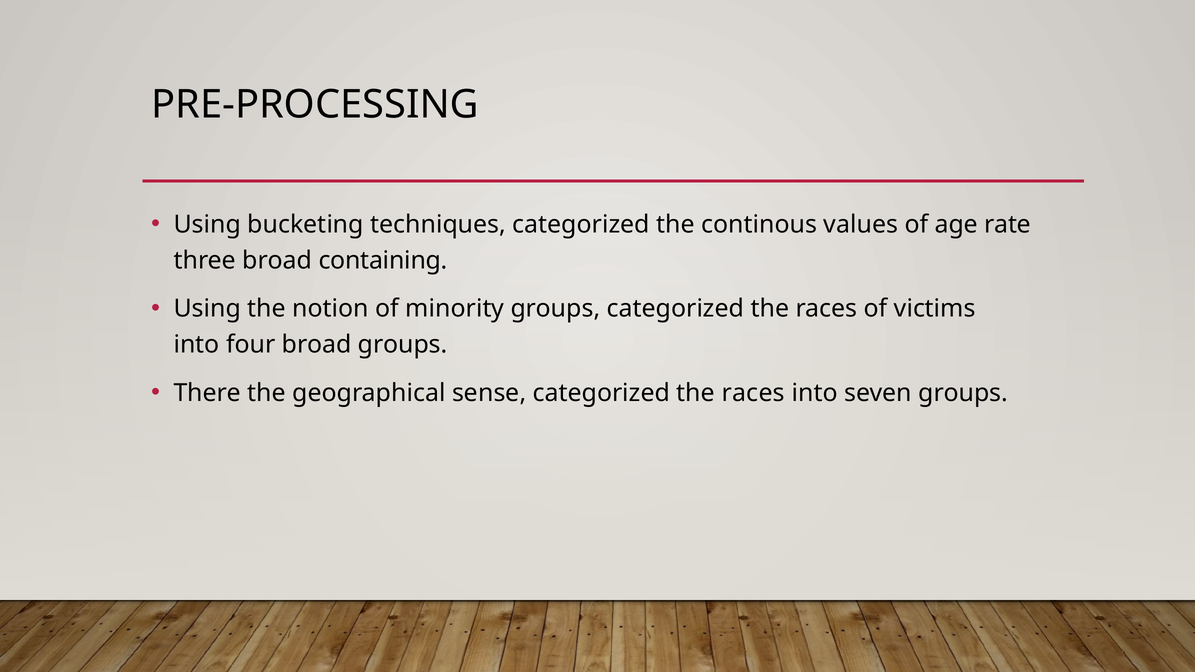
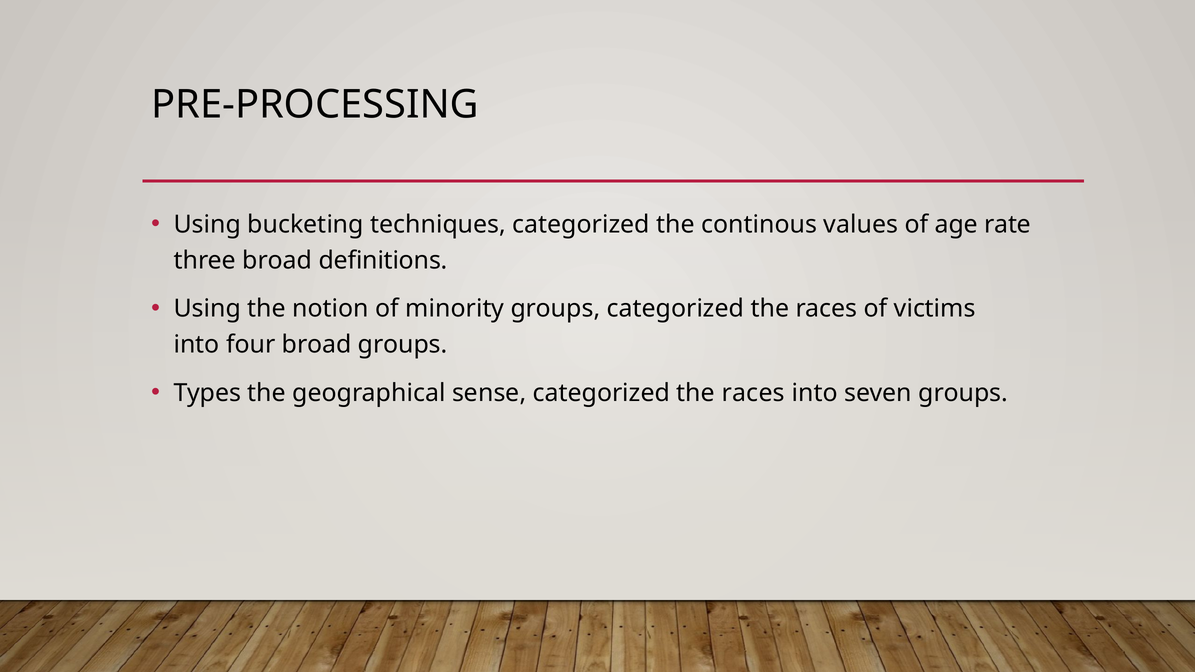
containing: containing -> definitions
There: There -> Types
